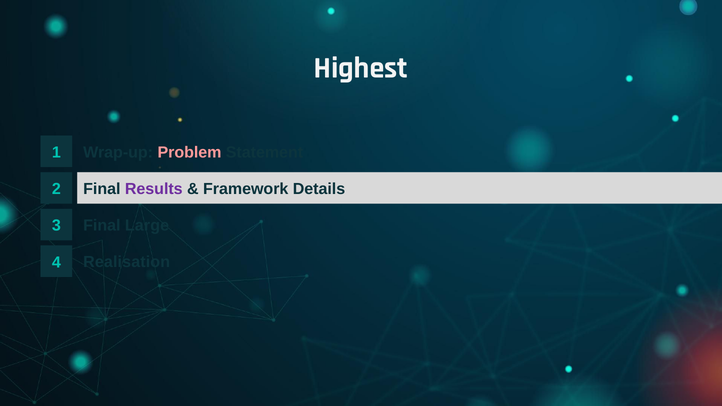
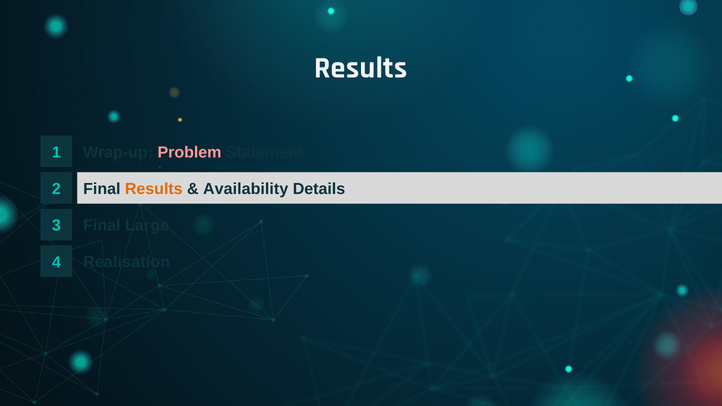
Highest at (361, 68): Highest -> Results
Results at (154, 189) colour: purple -> orange
Framework: Framework -> Availability
